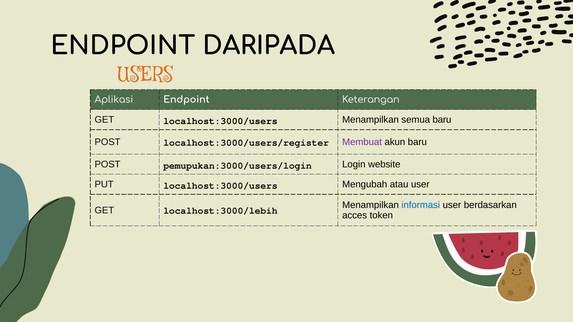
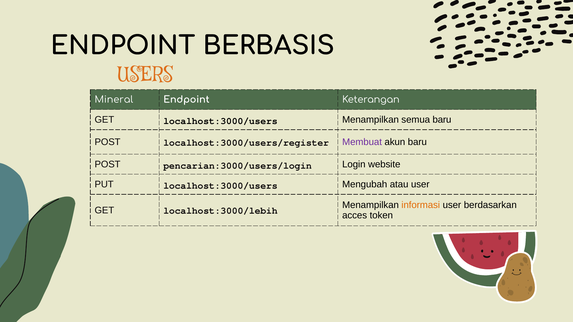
DARIPADA: DARIPADA -> BERBASIS
Aplikasi: Aplikasi -> Mineral
pemupukan:3000/users/login: pemupukan:3000/users/login -> pencarian:3000/users/login
informasi colour: blue -> orange
